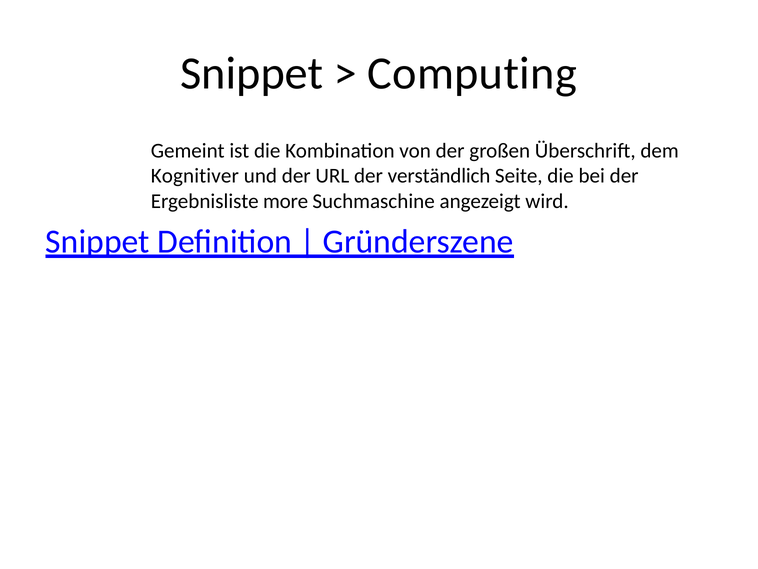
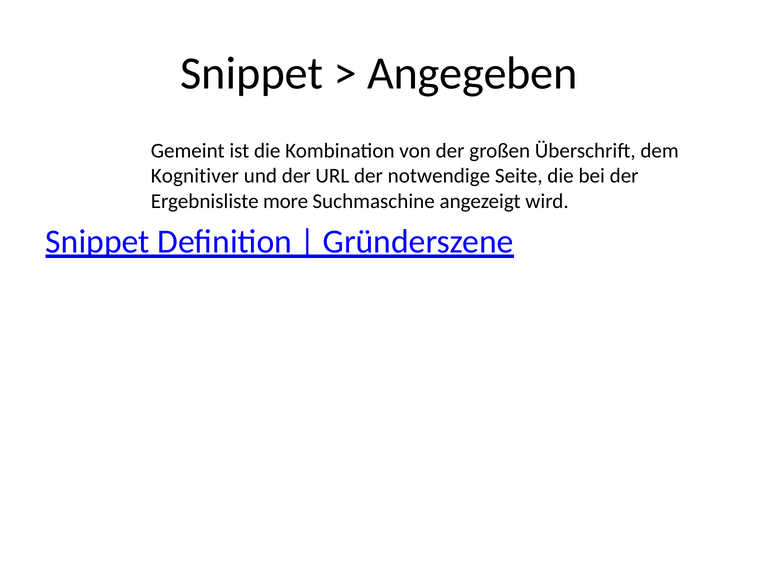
Computing: Computing -> Angegeben
verständlich: verständlich -> notwendige
